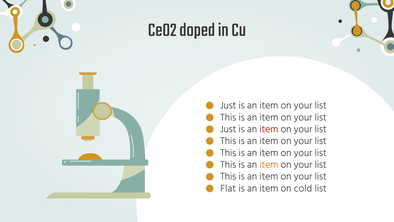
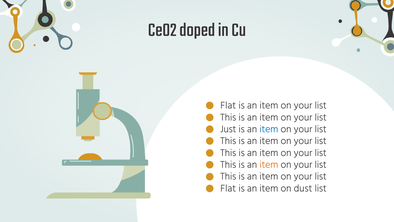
Just at (228, 105): Just -> Flat
item at (269, 129) colour: red -> blue
cold: cold -> dust
